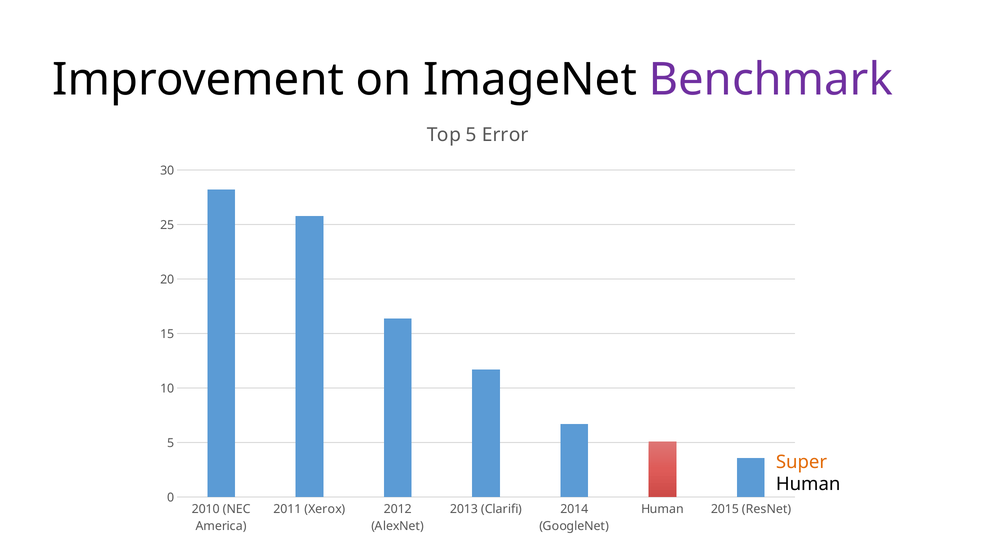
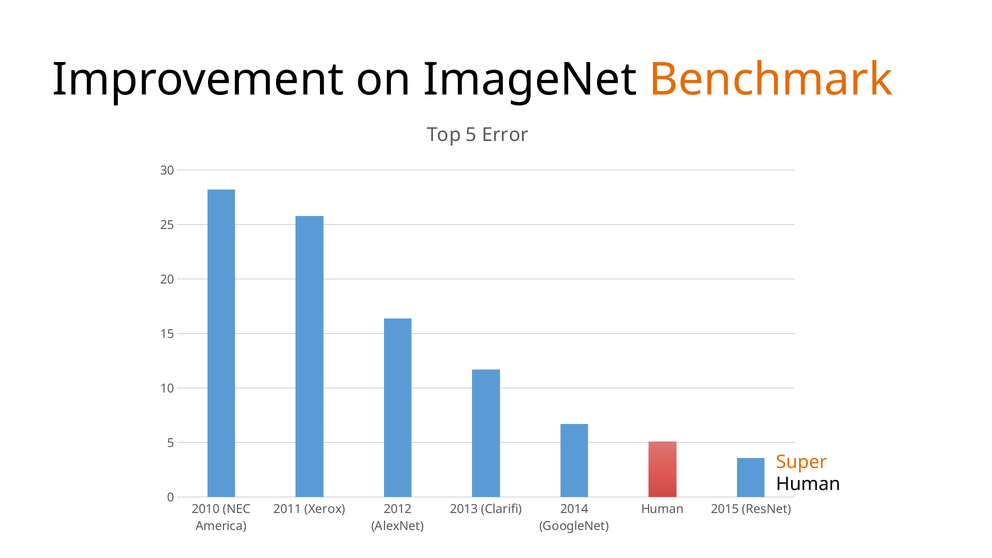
Benchmark colour: purple -> orange
